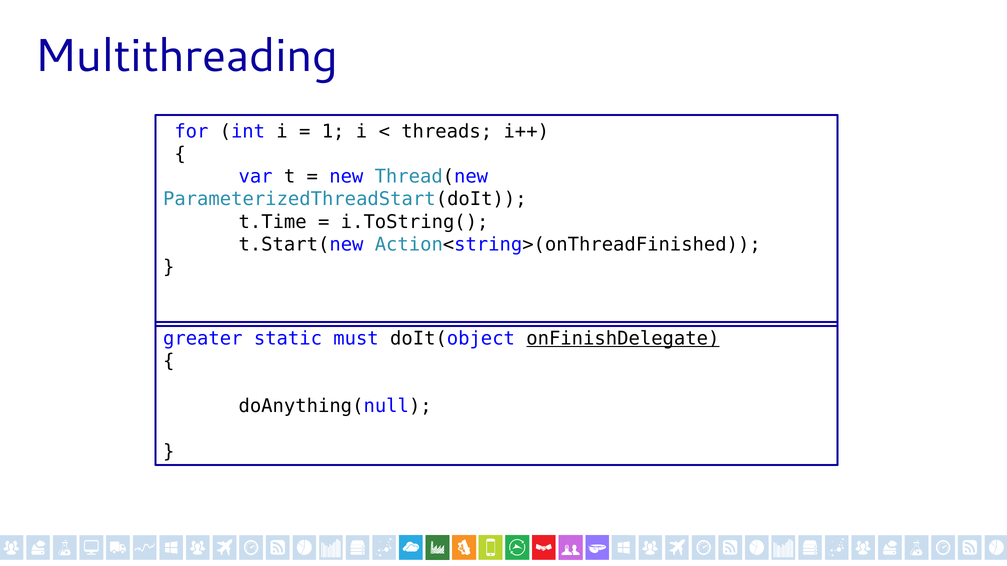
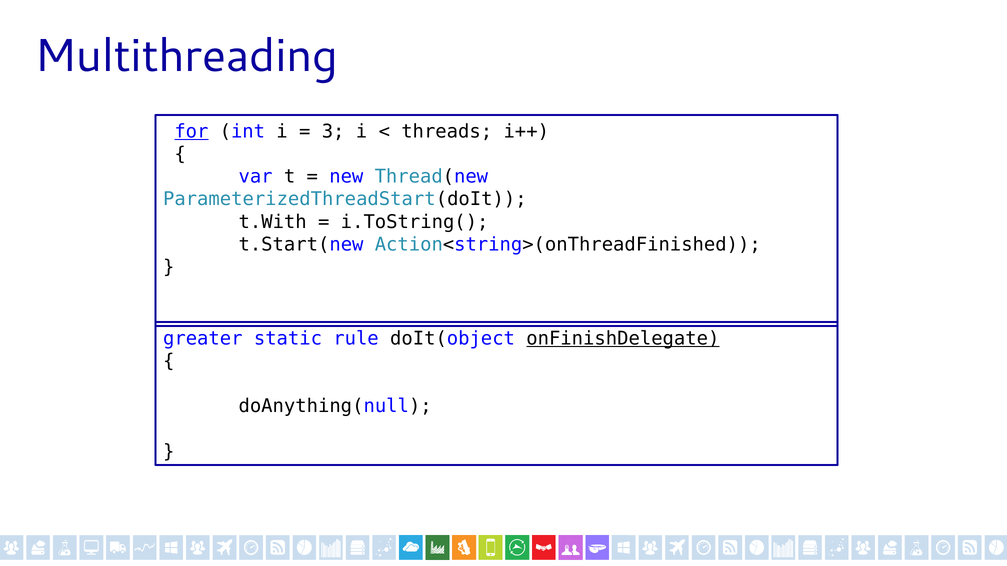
for underline: none -> present
1: 1 -> 3
t.Time: t.Time -> t.With
must: must -> rule
